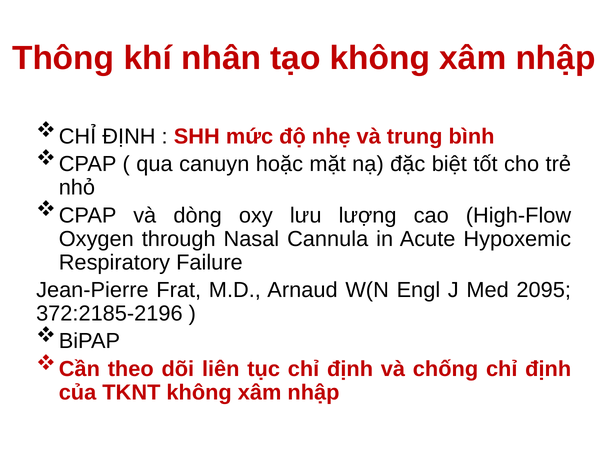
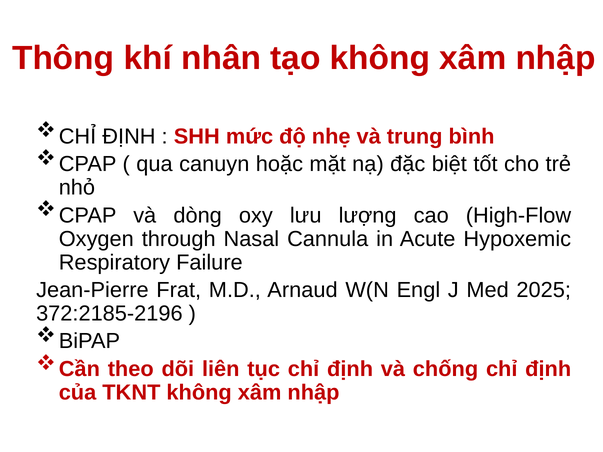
2095: 2095 -> 2025
